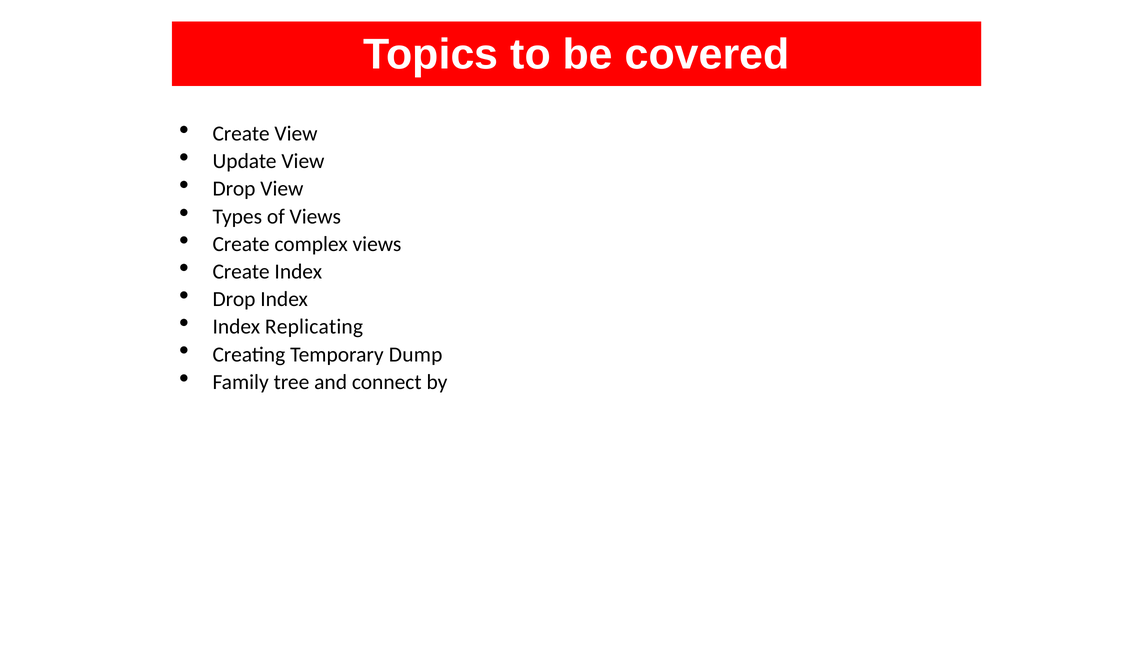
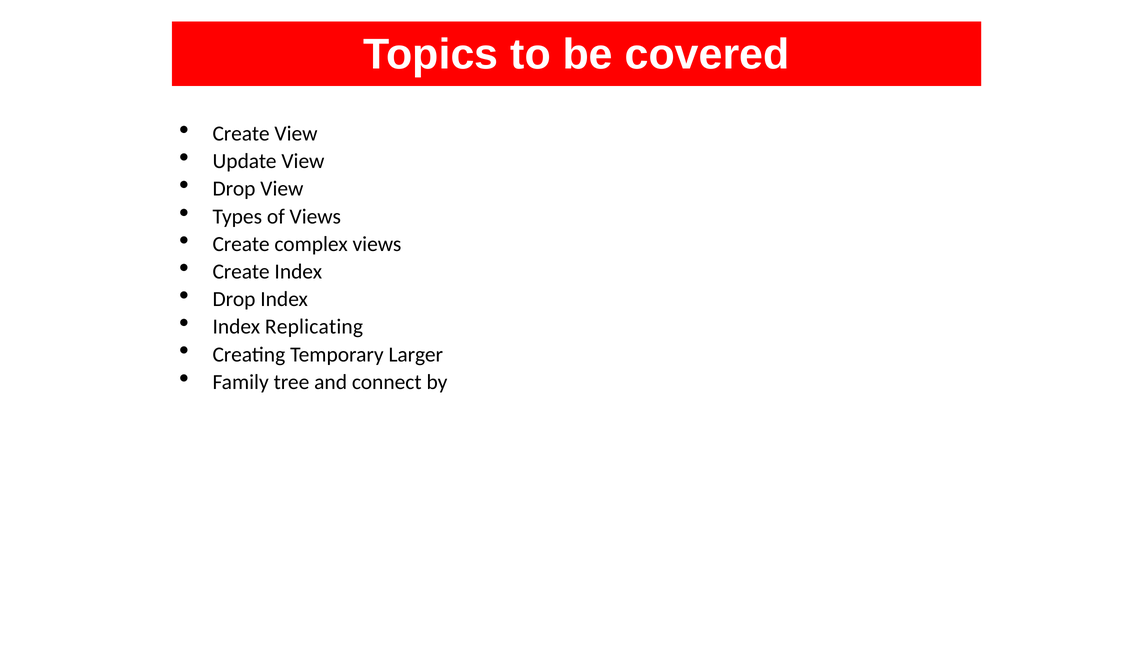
Dump: Dump -> Larger
